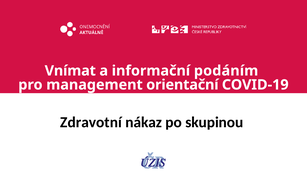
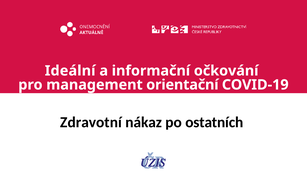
Vnímat: Vnímat -> Ideální
podáním: podáním -> očkování
skupinou: skupinou -> ostatních
